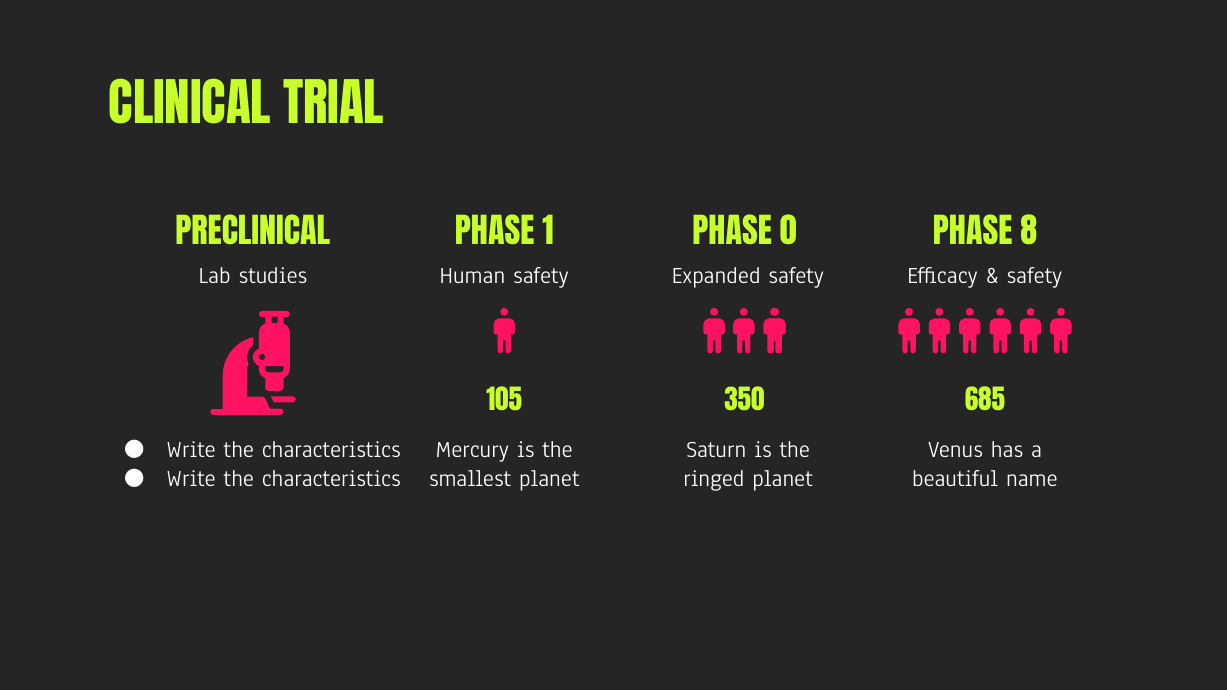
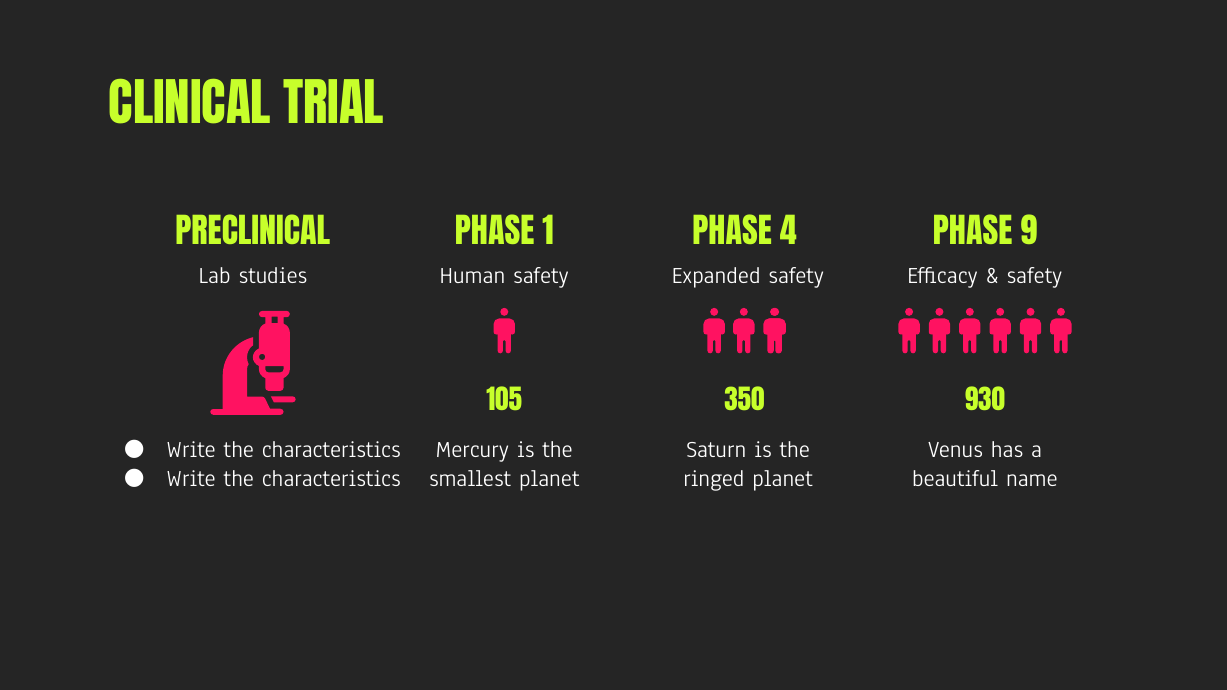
0: 0 -> 4
8: 8 -> 9
685: 685 -> 930
